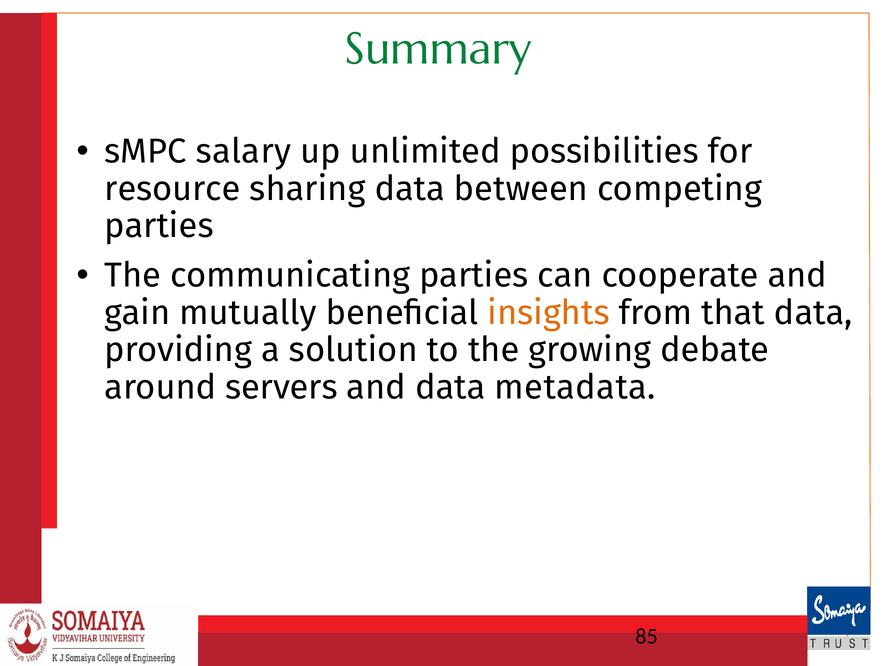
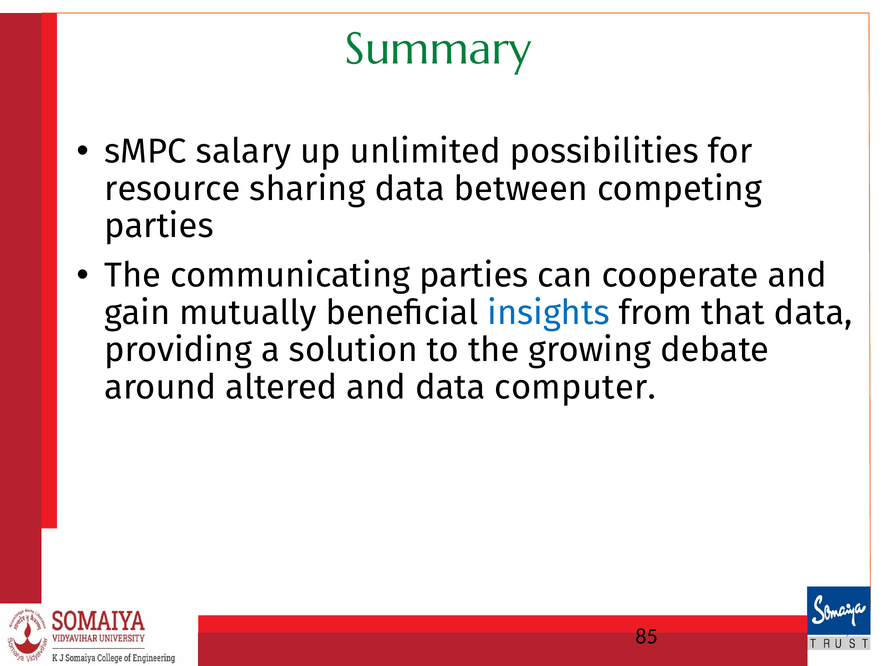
insights colour: orange -> blue
servers: servers -> altered
metadata: metadata -> computer
